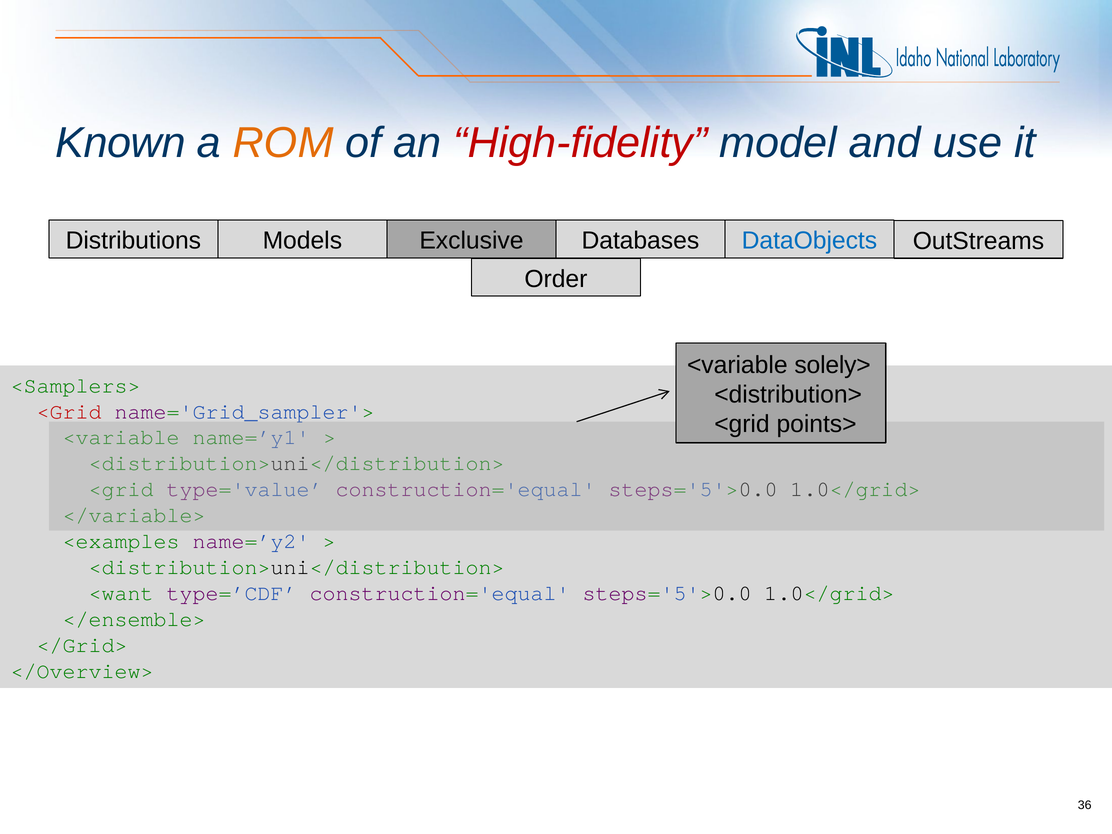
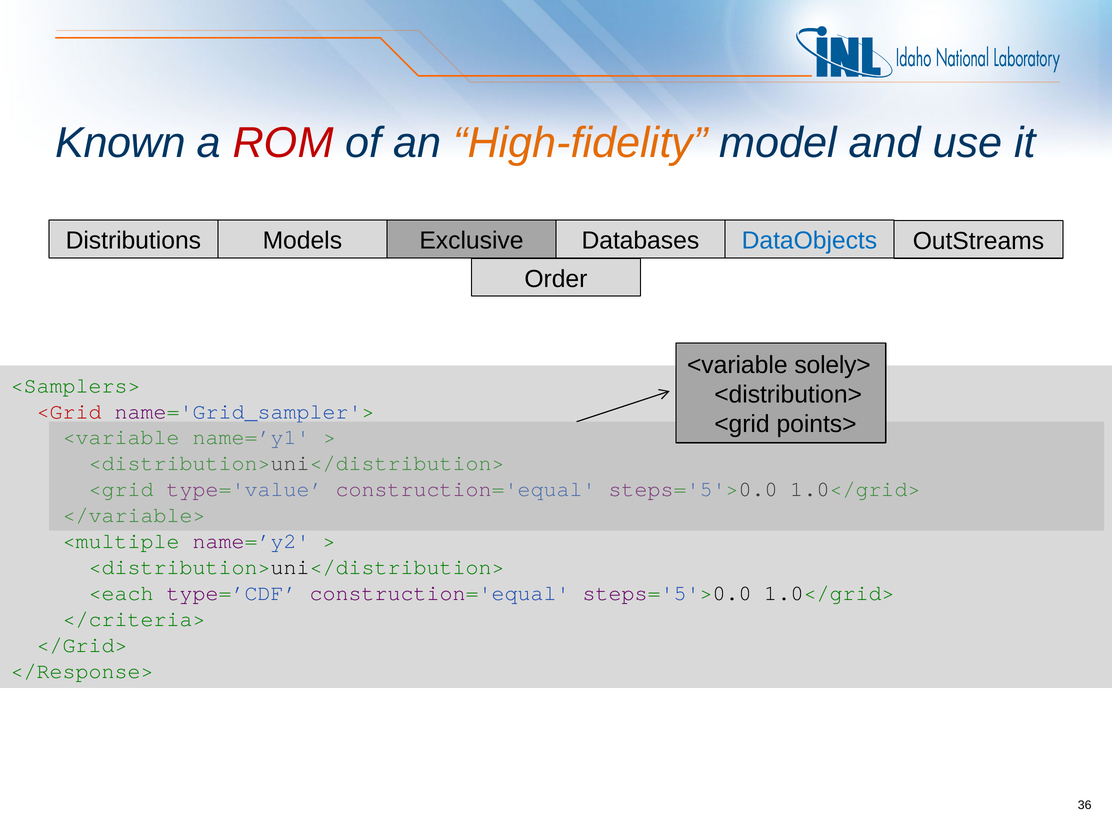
ROM colour: orange -> red
High-fidelity colour: red -> orange
<examples: <examples -> <multiple
<want: <want -> <each
</ensemble>: </ensemble> -> </criteria>
</Overview>: </Overview> -> </Response>
